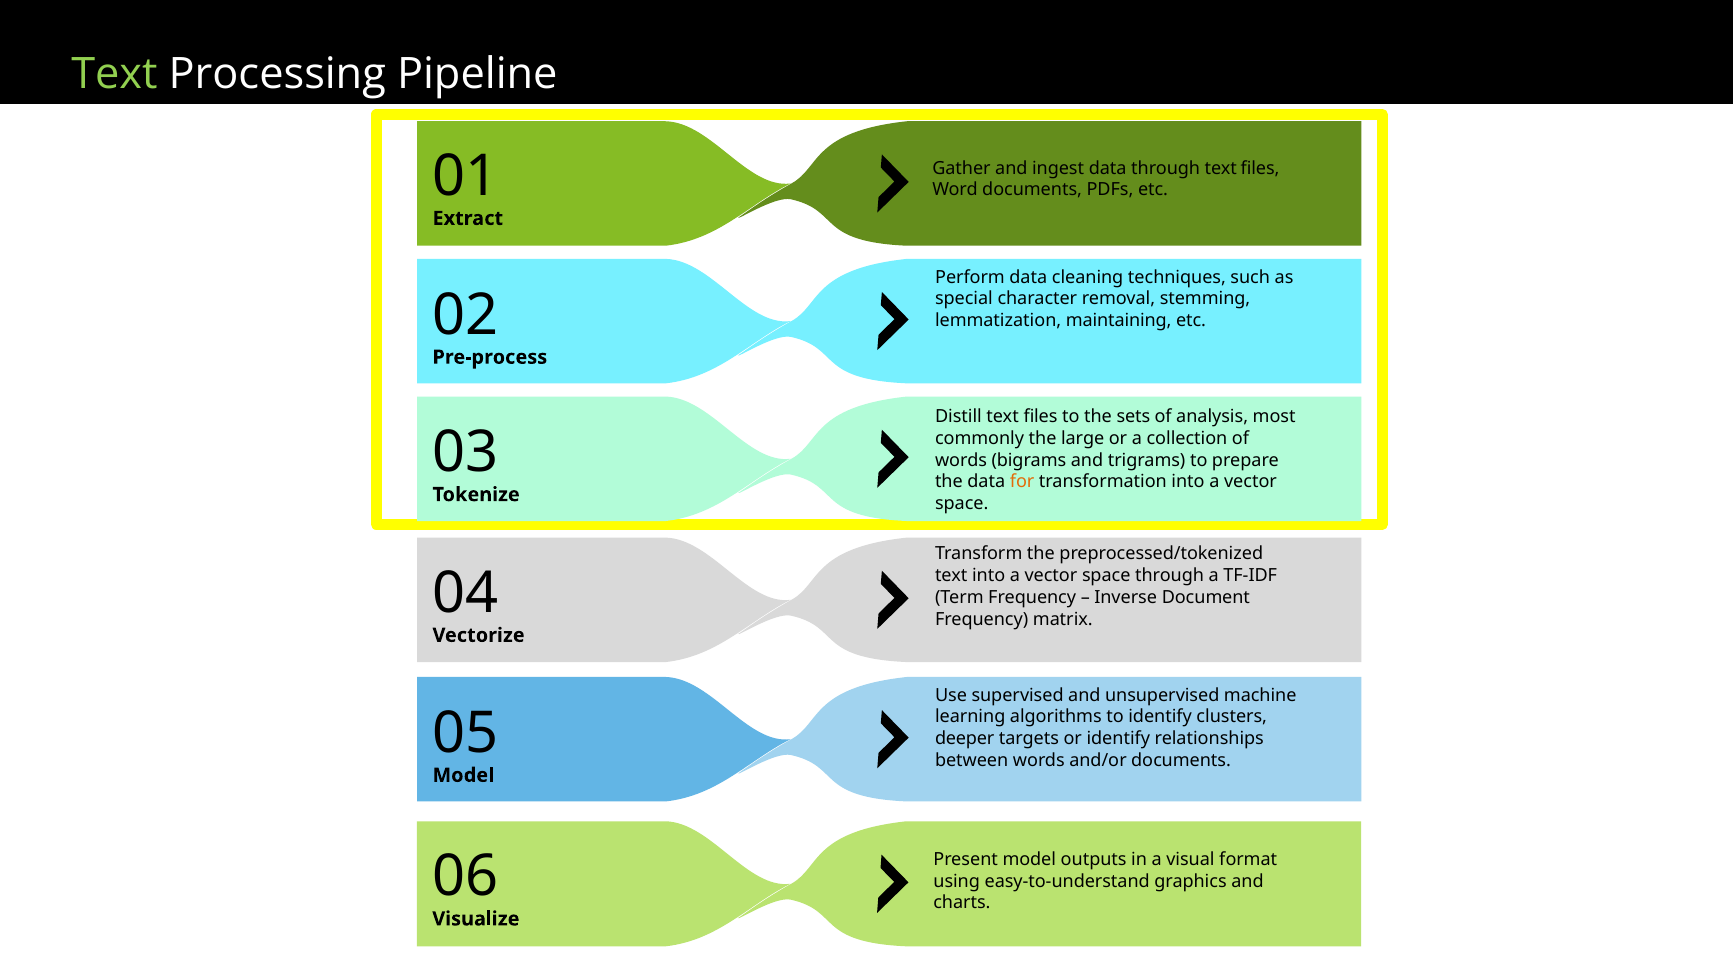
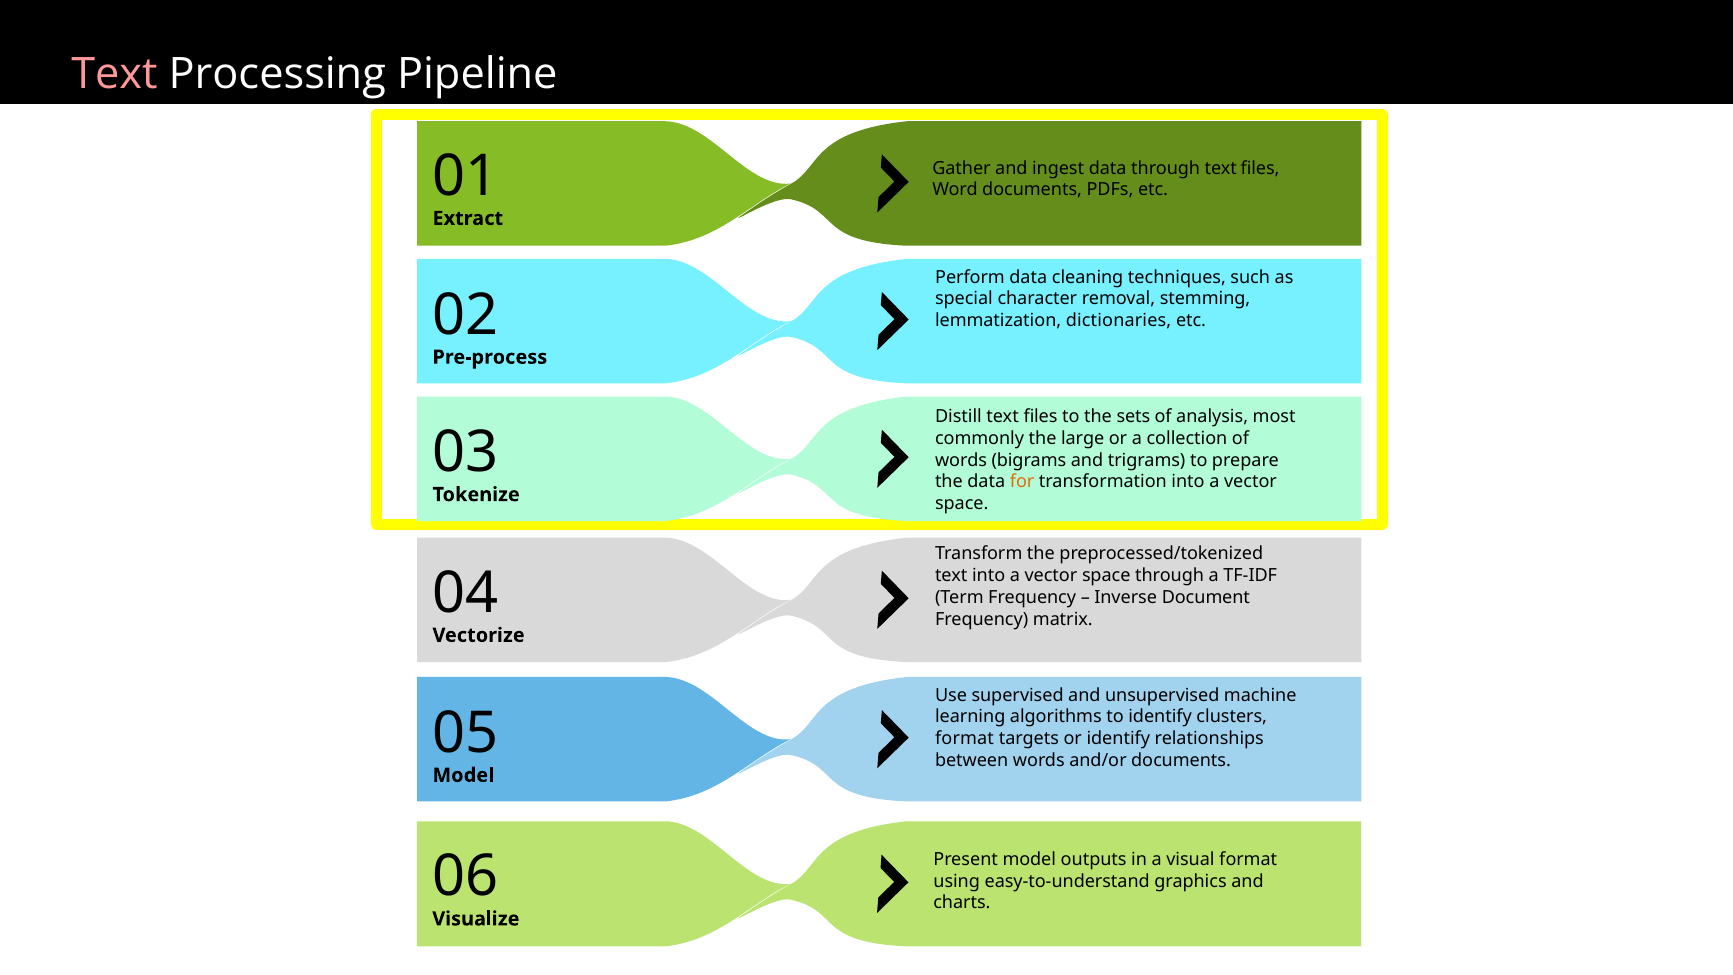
Text at (114, 74) colour: light green -> pink
maintaining: maintaining -> dictionaries
deeper at (965, 739): deeper -> format
